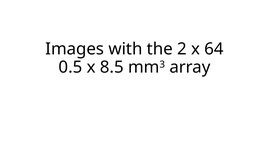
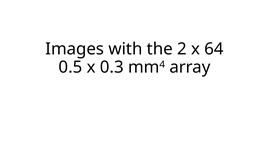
8.5: 8.5 -> 0.3
3: 3 -> 4
